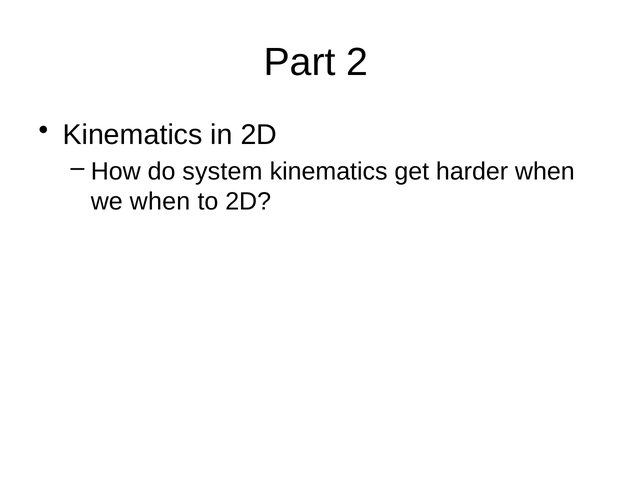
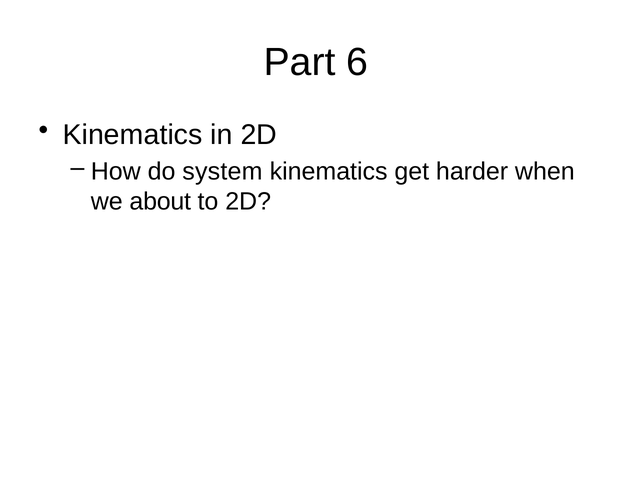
2: 2 -> 6
we when: when -> about
